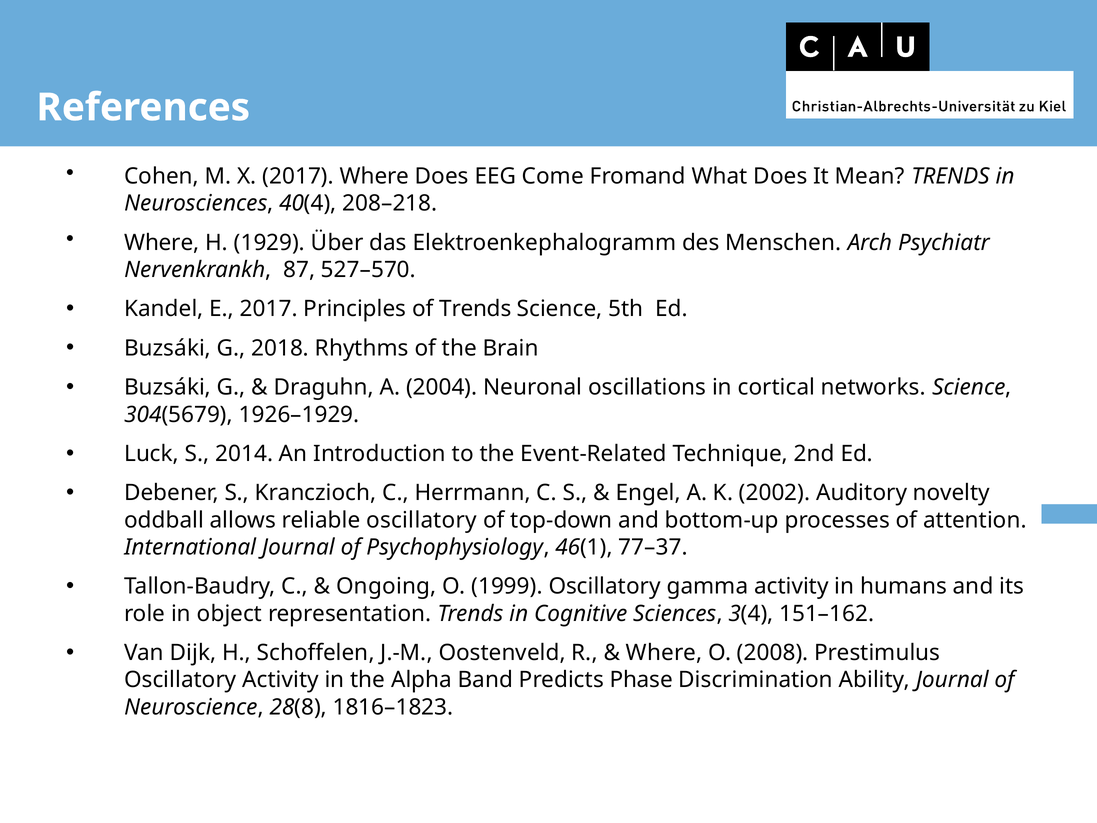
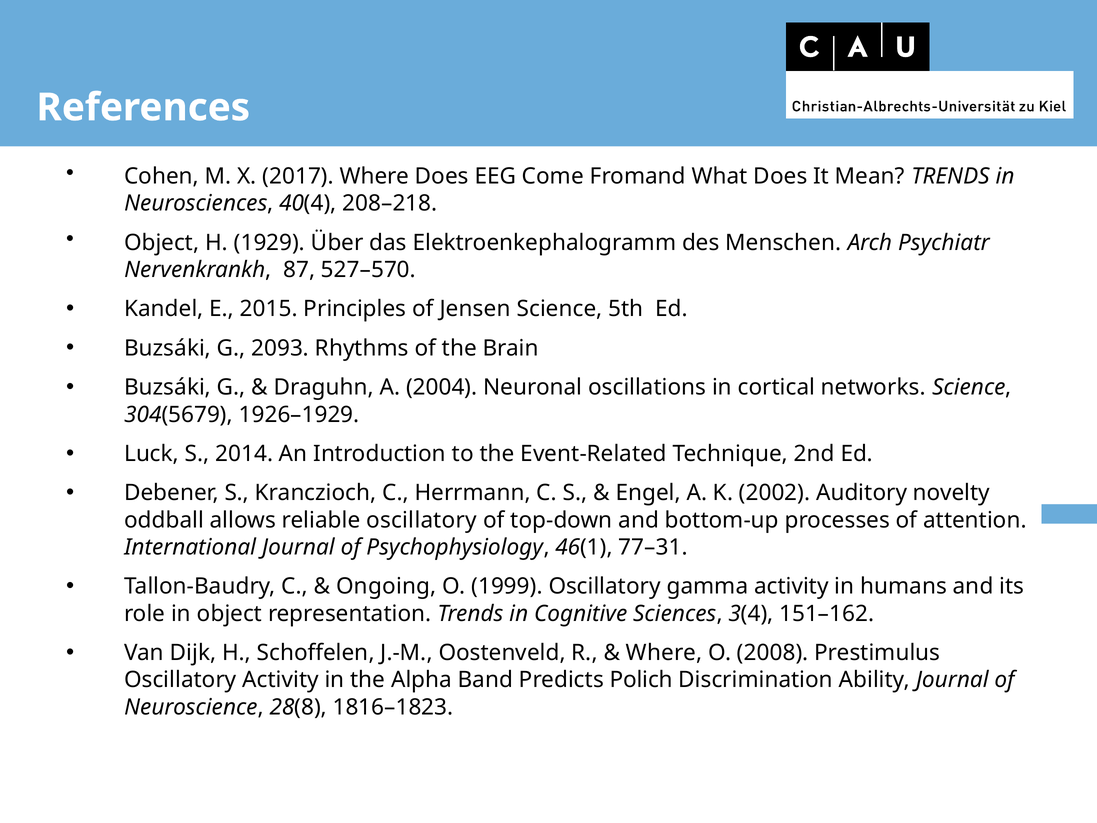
Where at (162, 243): Where -> Object
E 2017: 2017 -> 2015
of Trends: Trends -> Jensen
2018: 2018 -> 2093
77–37: 77–37 -> 77–31
Phase: Phase -> Polich
